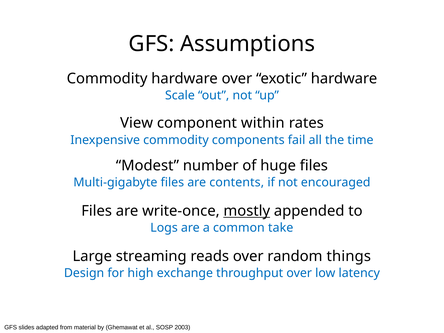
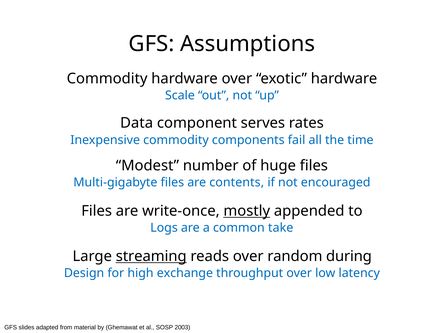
View: View -> Data
within: within -> serves
streaming underline: none -> present
things: things -> during
